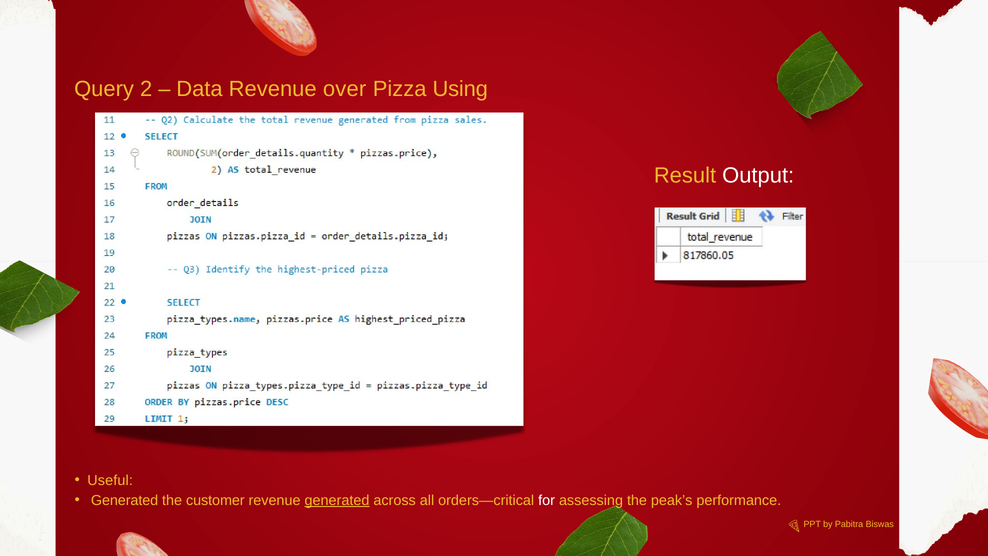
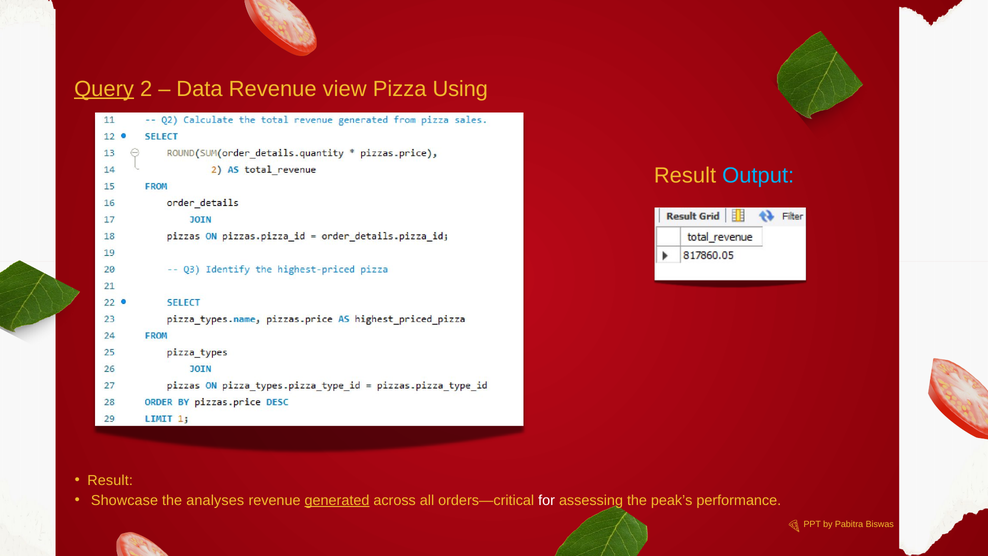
Query underline: none -> present
over: over -> view
Output colour: white -> light blue
Useful at (110, 480): Useful -> Result
Generated at (125, 500): Generated -> Showcase
customer: customer -> analyses
